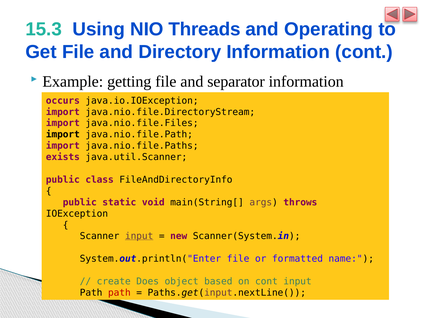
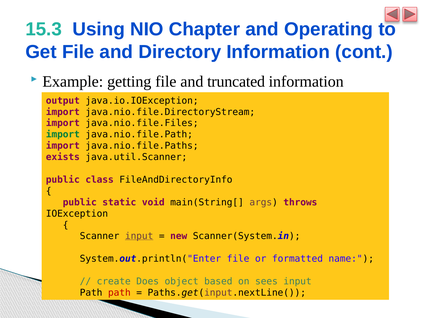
Threads: Threads -> Chapter
separator: separator -> truncated
occurs: occurs -> output
import at (63, 135) colour: black -> green
on cont: cont -> sees
